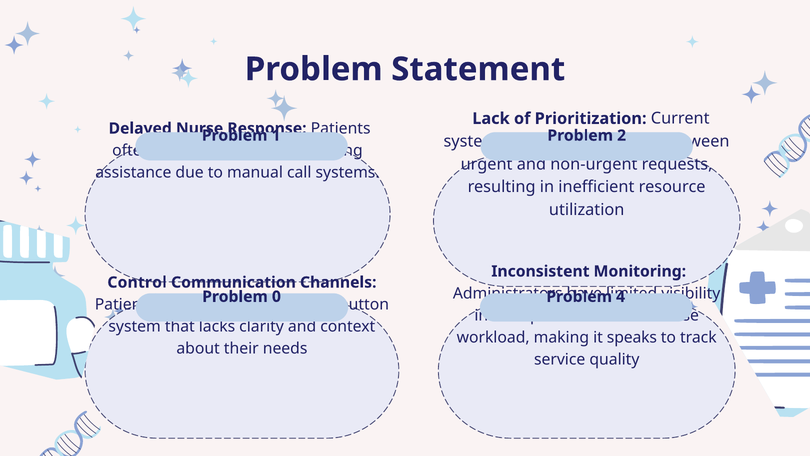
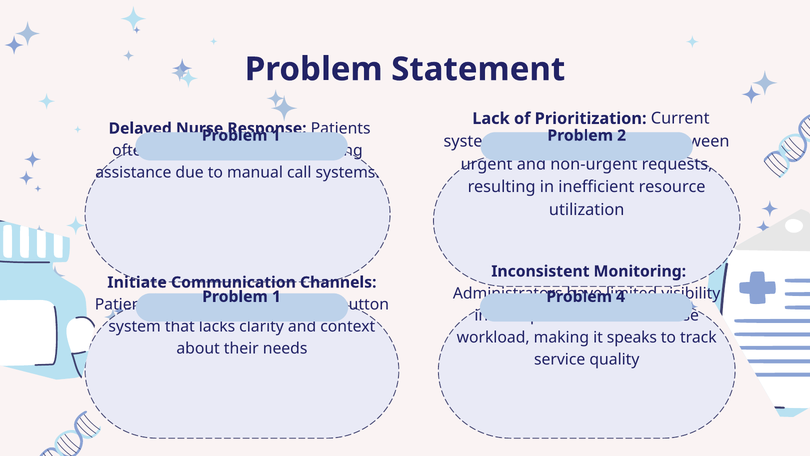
Control: Control -> Initiate
0 at (276, 296): 0 -> 1
